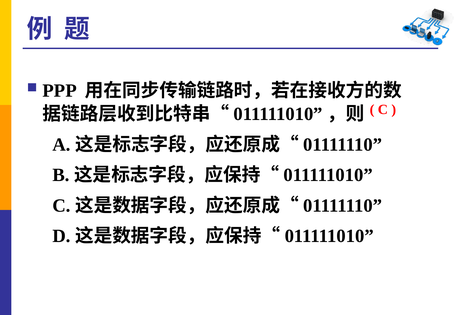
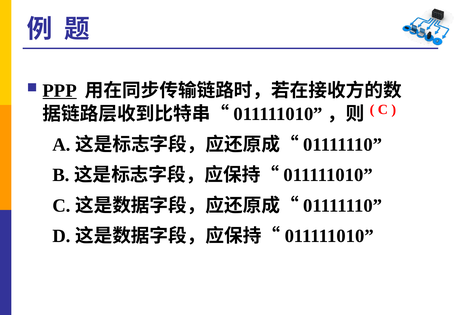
PPP underline: none -> present
